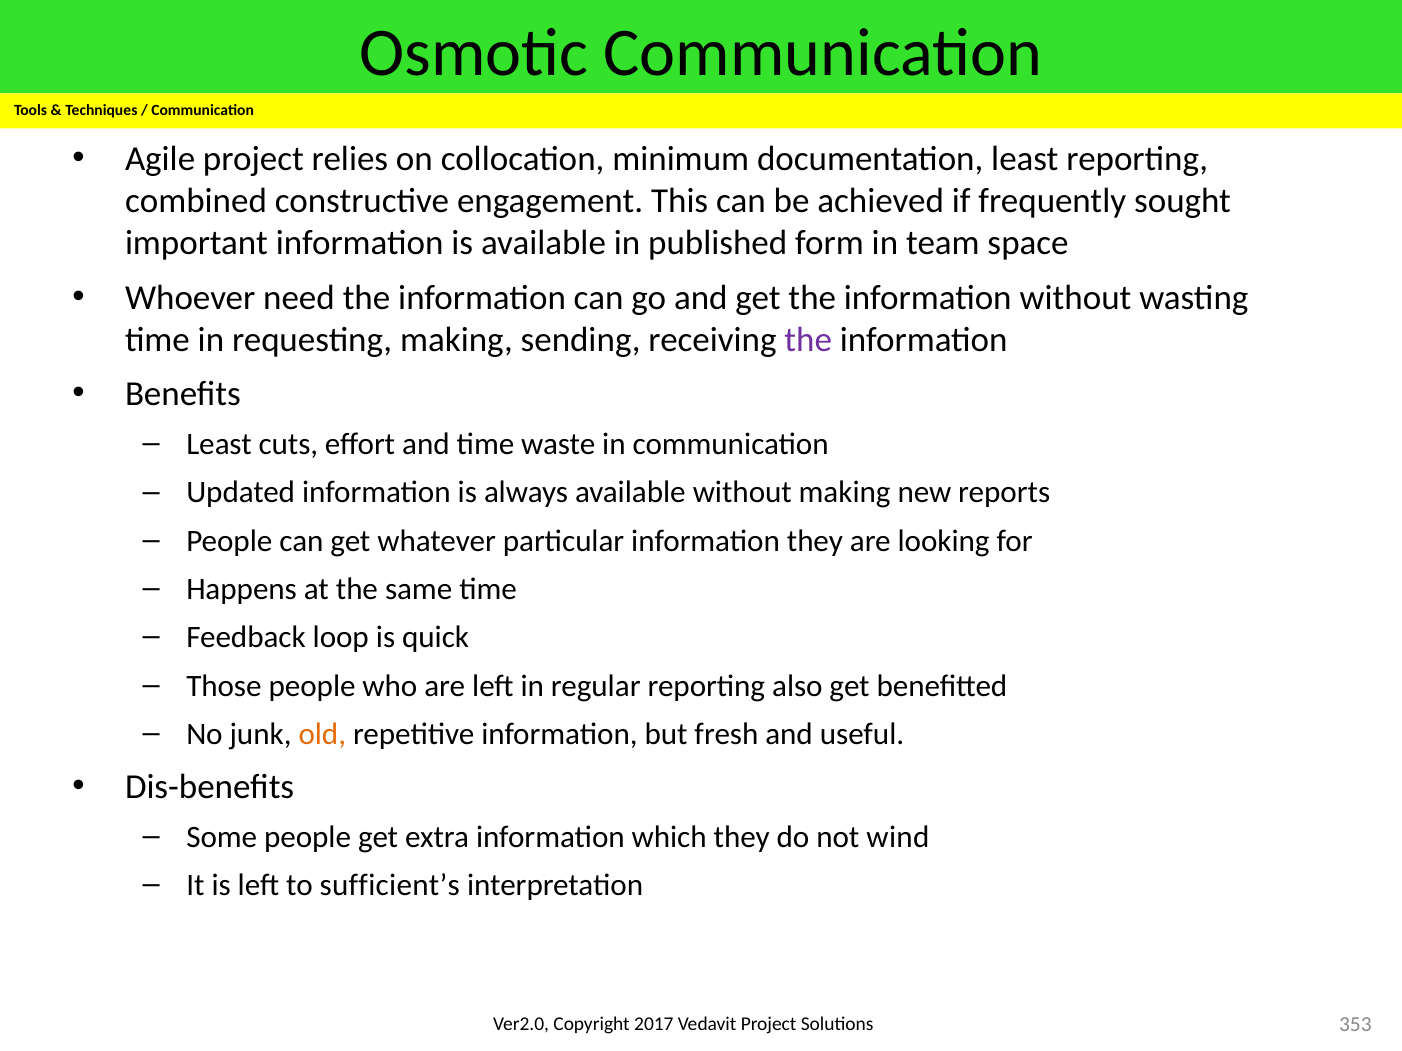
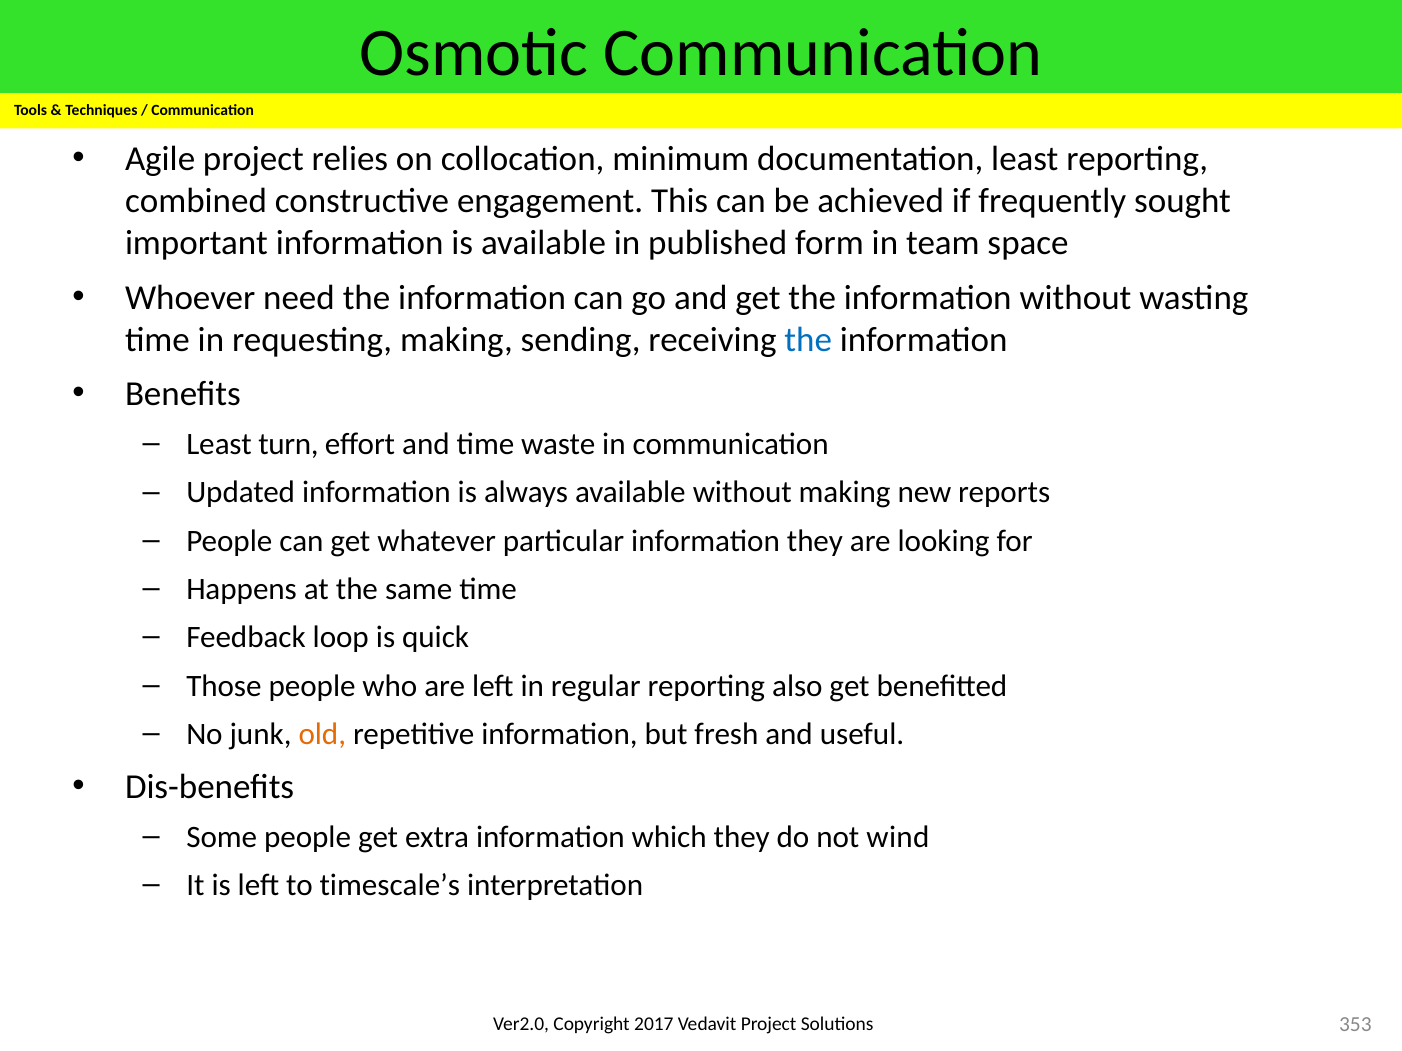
the at (808, 340) colour: purple -> blue
cuts: cuts -> turn
sufficient’s: sufficient’s -> timescale’s
